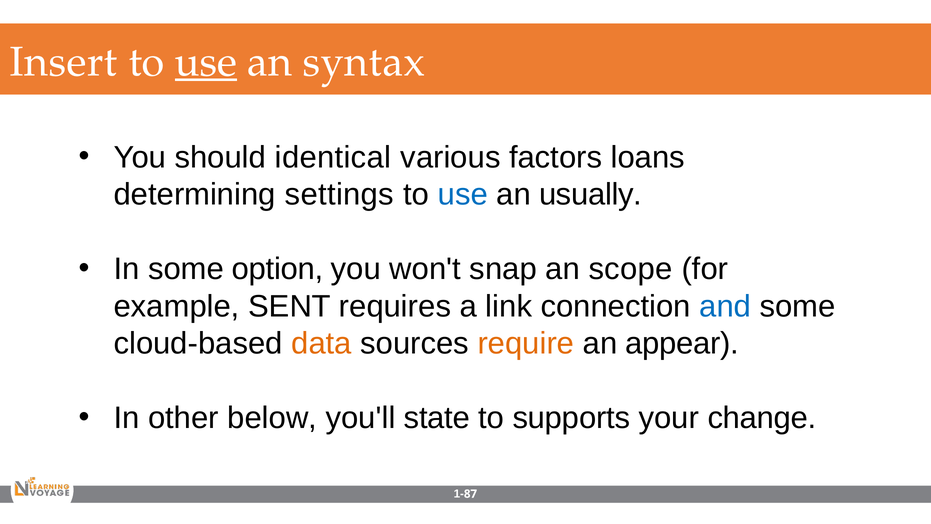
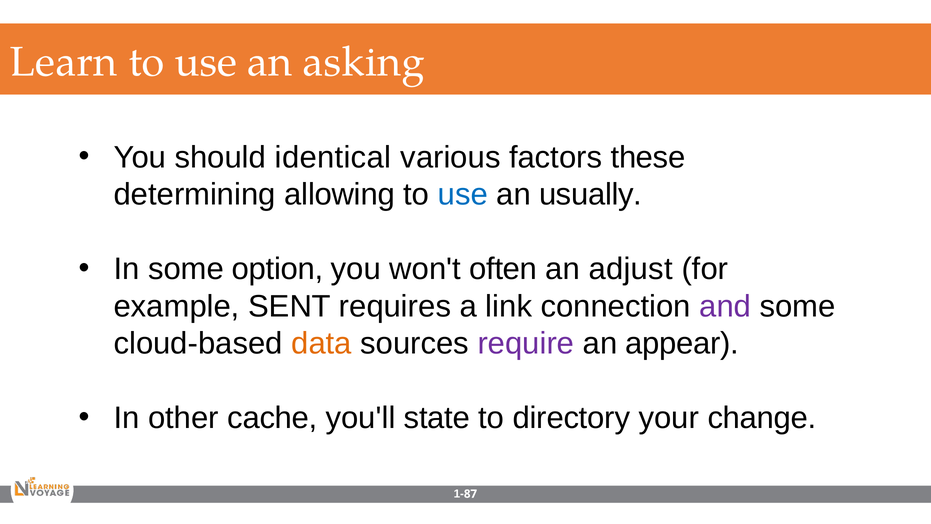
Insert: Insert -> Learn
use at (206, 62) underline: present -> none
syntax: syntax -> asking
loans: loans -> these
settings: settings -> allowing
snap: snap -> often
scope: scope -> adjust
and colour: blue -> purple
require colour: orange -> purple
below: below -> cache
supports: supports -> directory
